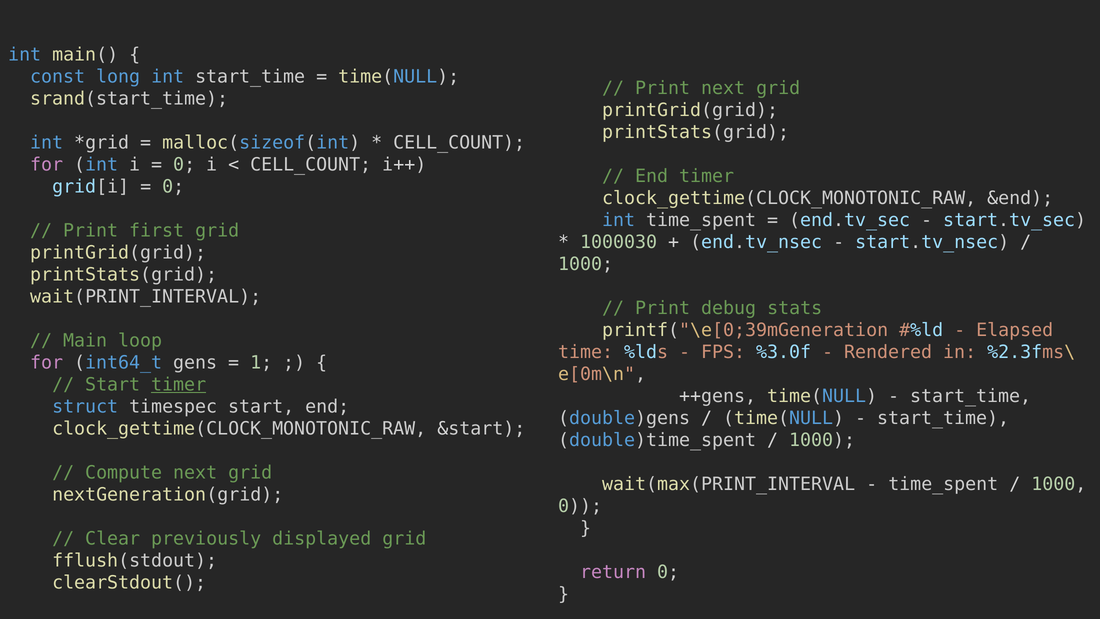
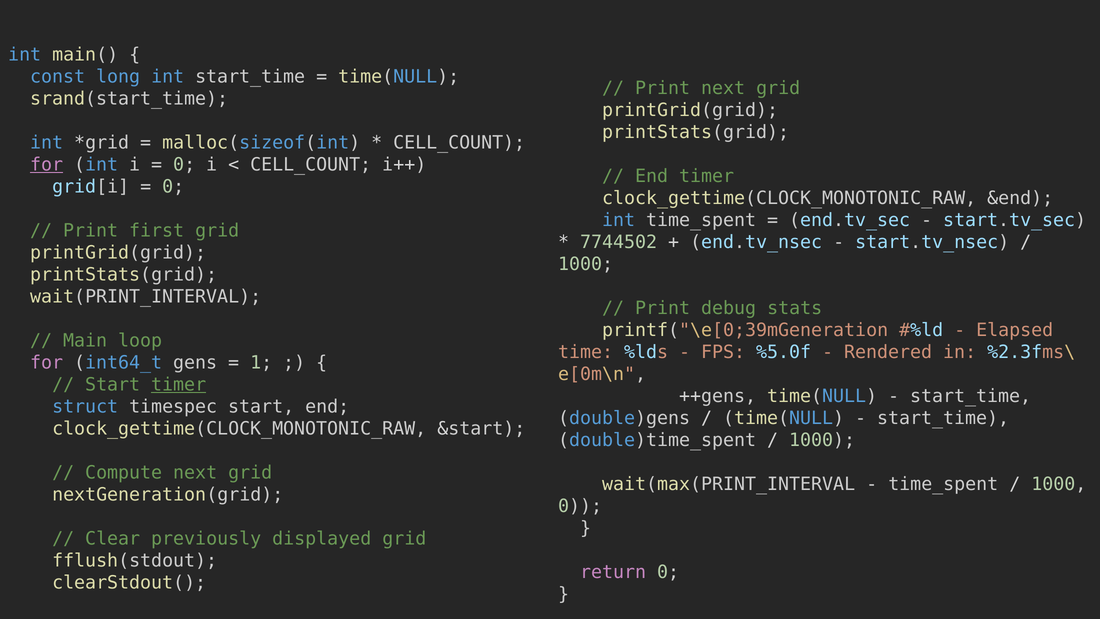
for at (47, 165) underline: none -> present
1000030: 1000030 -> 7744502
%3.0f: %3.0f -> %5.0f
